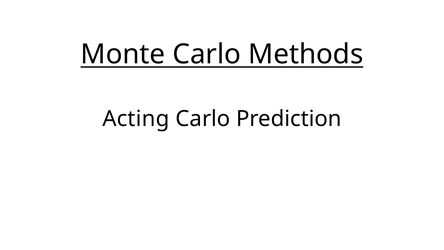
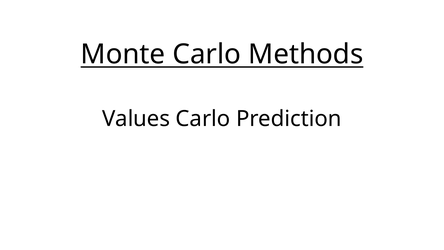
Acting: Acting -> Values
